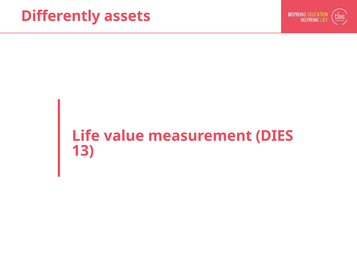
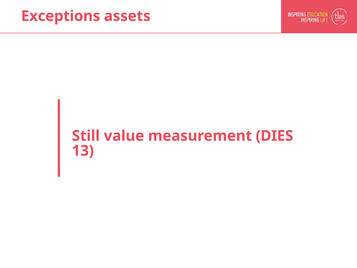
Differently: Differently -> Exceptions
Life: Life -> Still
